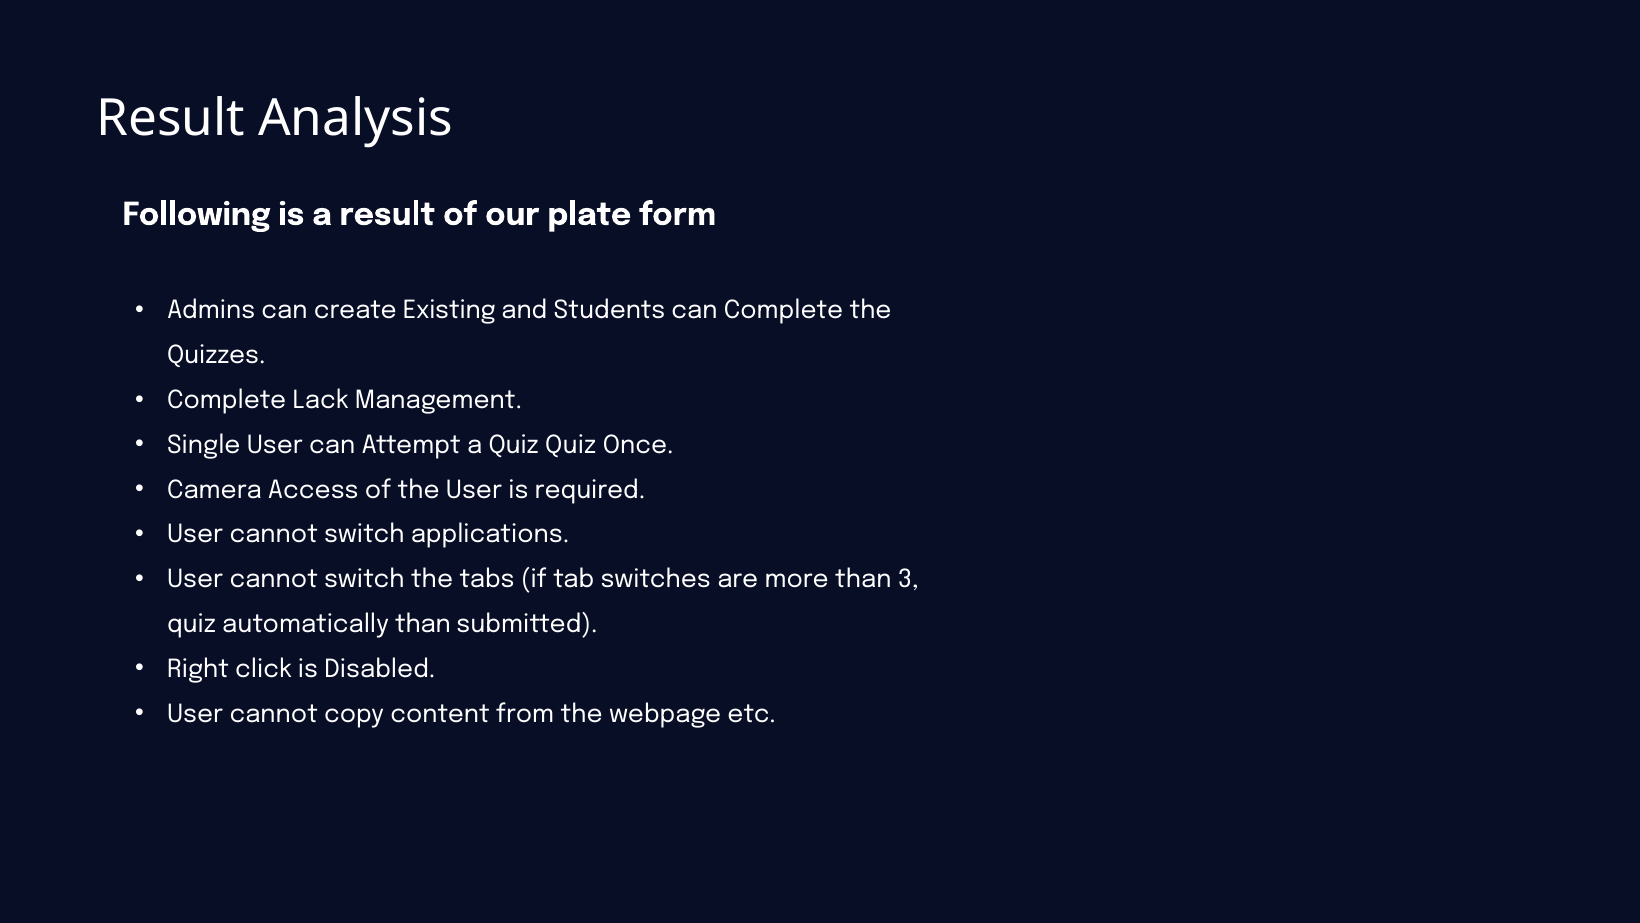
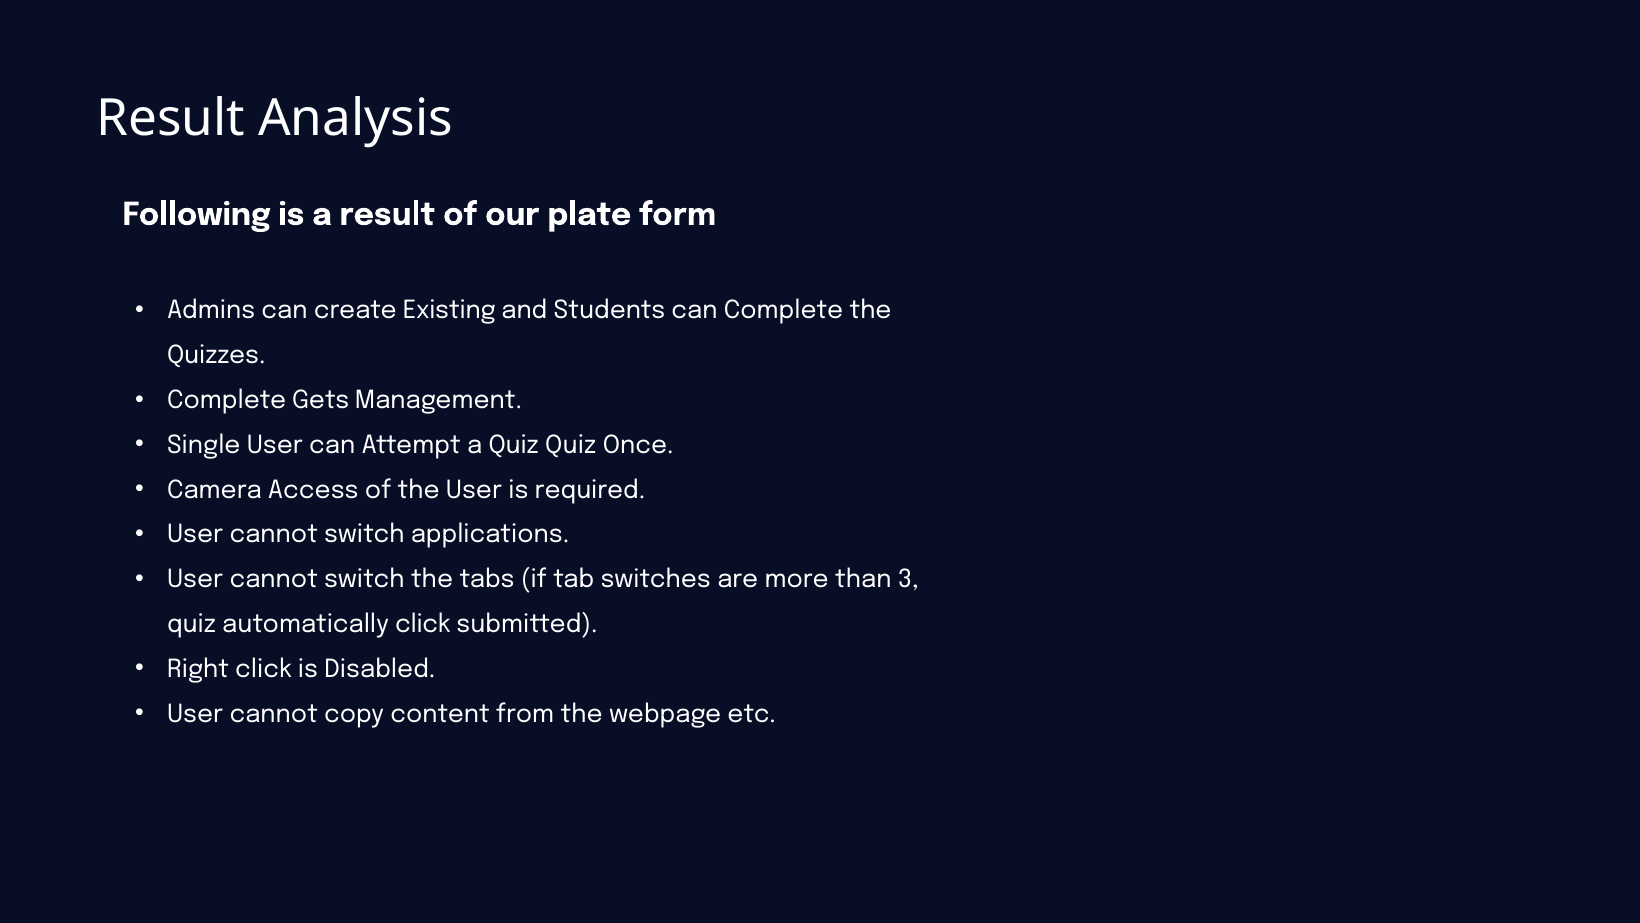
Lack: Lack -> Gets
automatically than: than -> click
